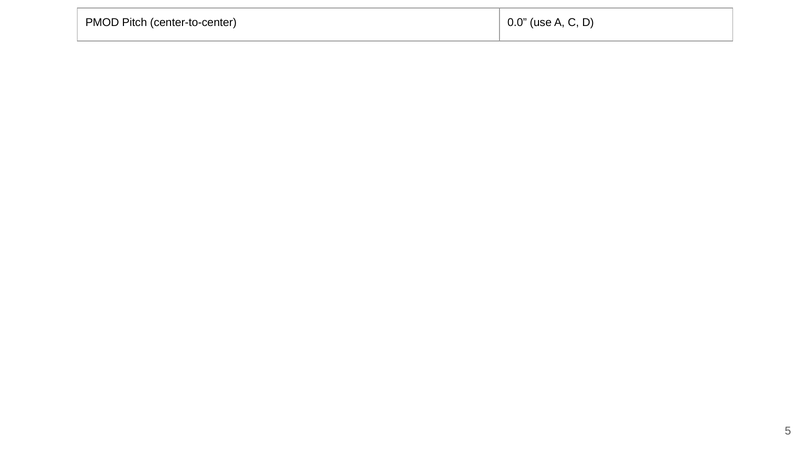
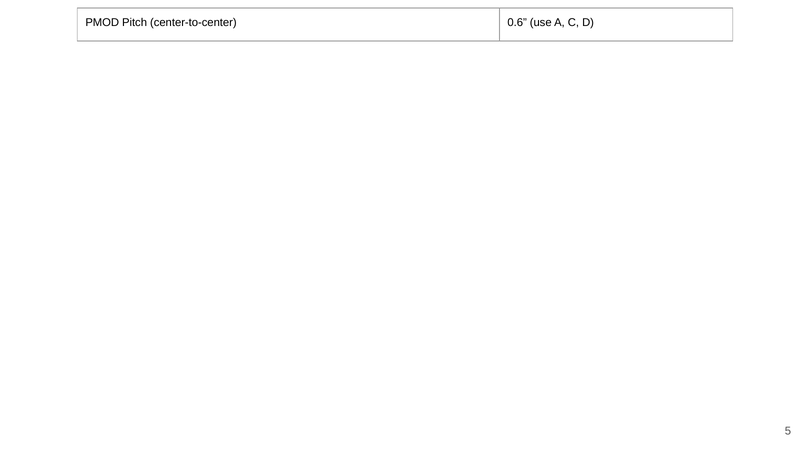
0.0: 0.0 -> 0.6
